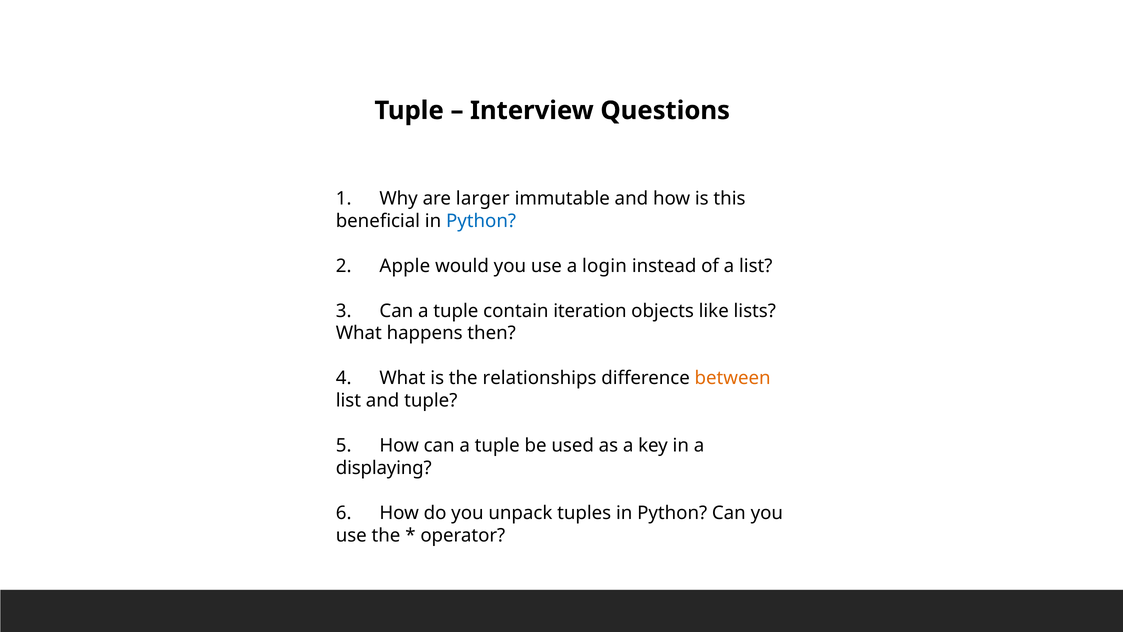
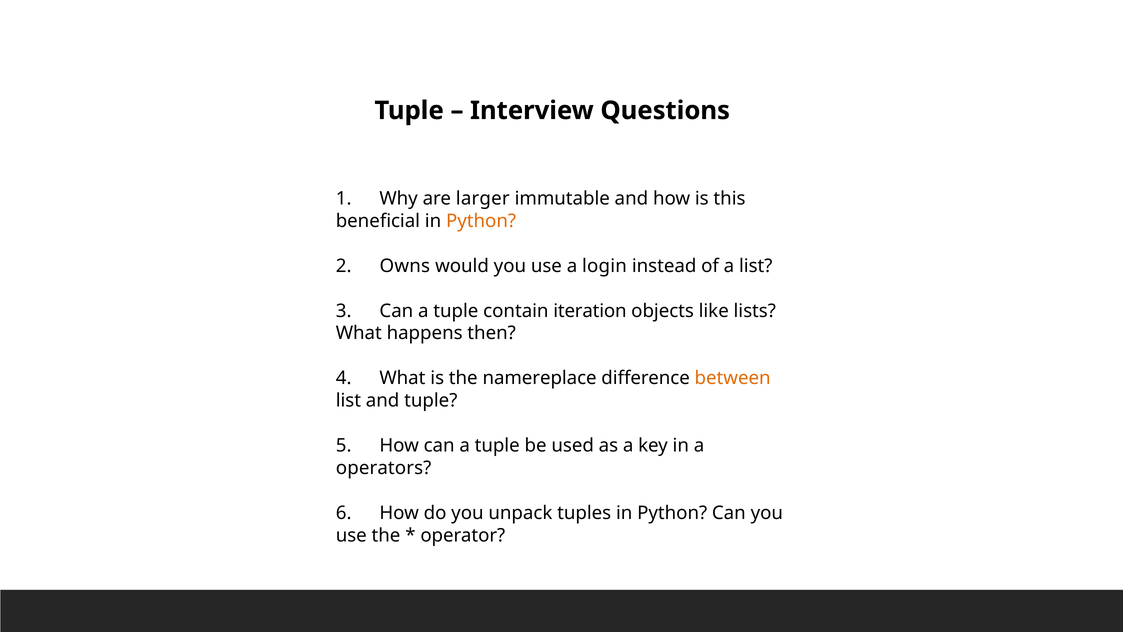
Python at (481, 221) colour: blue -> orange
Apple: Apple -> Owns
relationships: relationships -> namereplace
displaying: displaying -> operators
